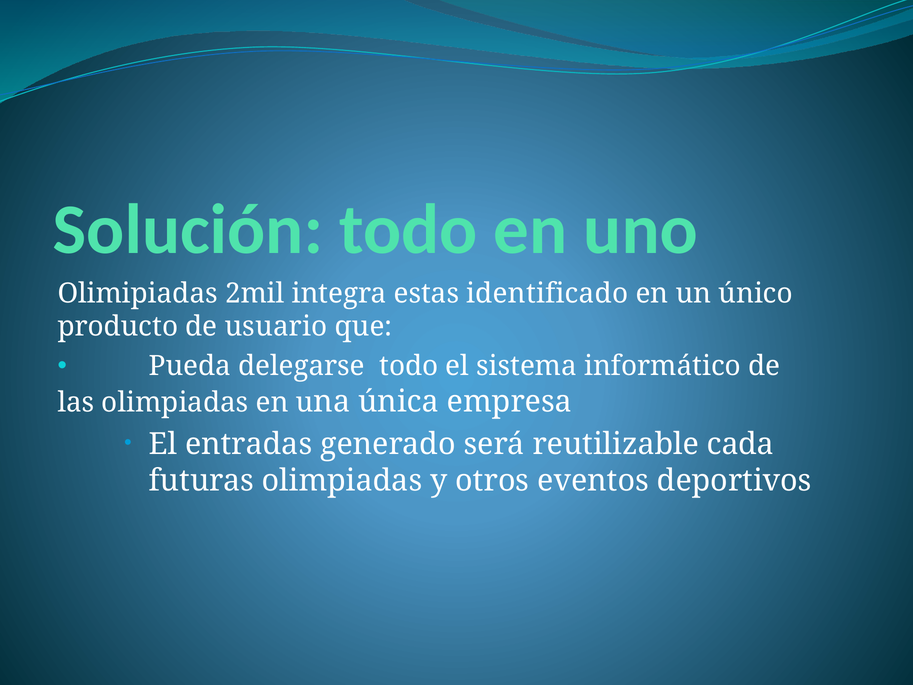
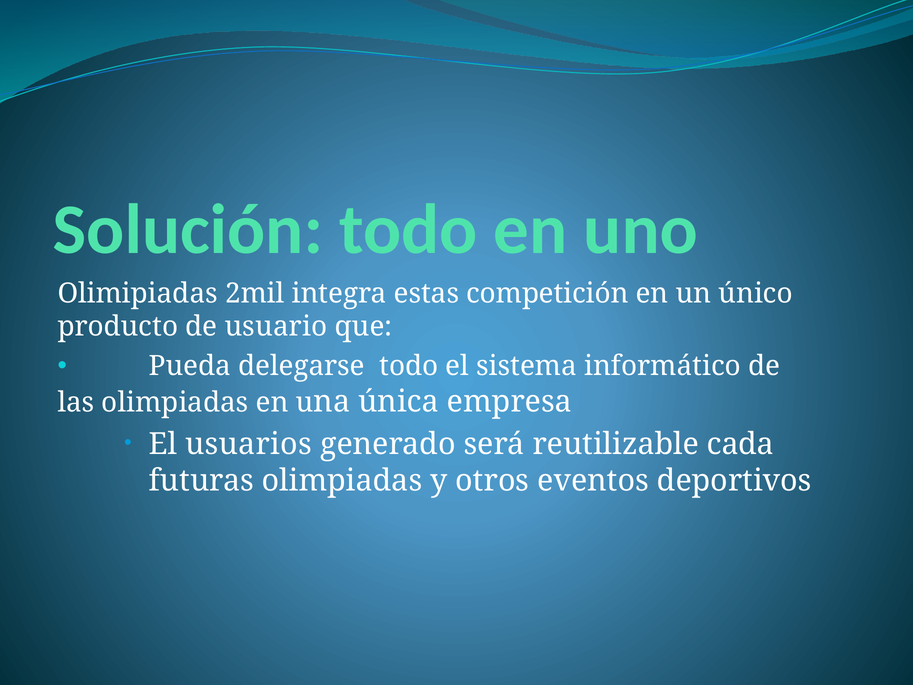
identificado: identificado -> competición
entradas: entradas -> usuarios
